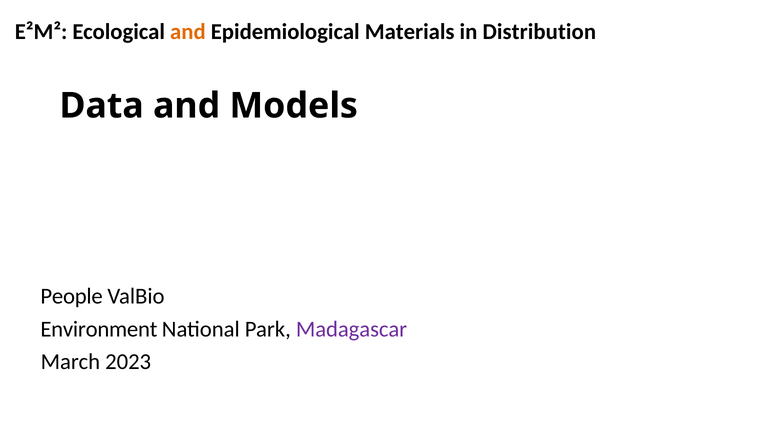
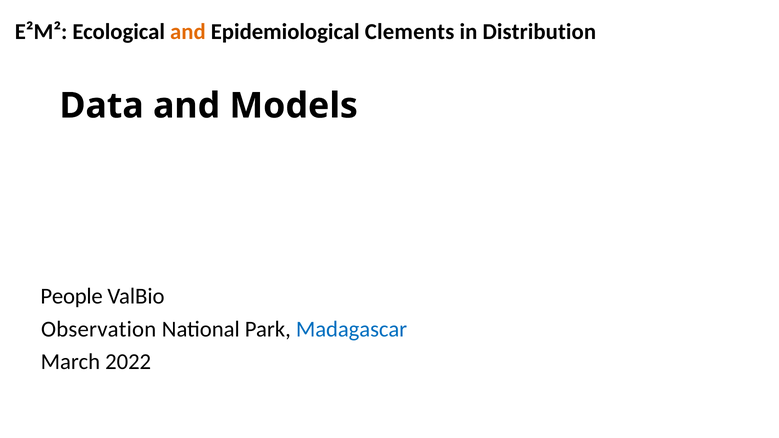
Materials: Materials -> Clements
Environment: Environment -> Observation
Madagascar colour: purple -> blue
2023: 2023 -> 2022
